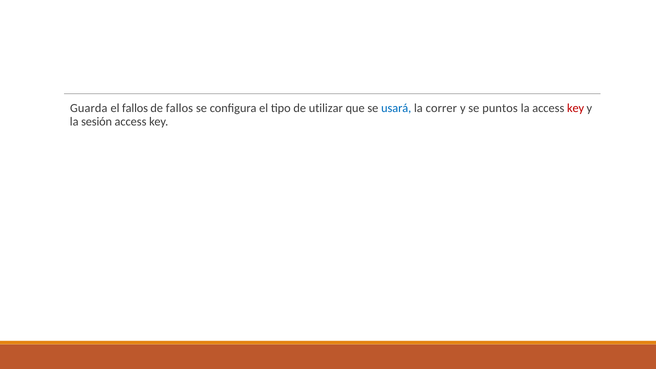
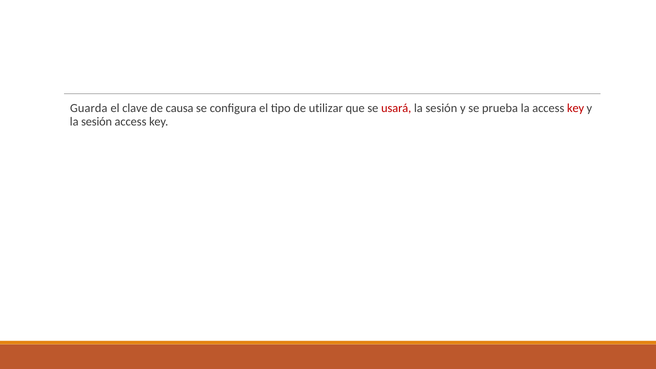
el fallos: fallos -> clave
de fallos: fallos -> causa
usará colour: blue -> red
correr at (441, 108): correr -> sesión
puntos: puntos -> prueba
